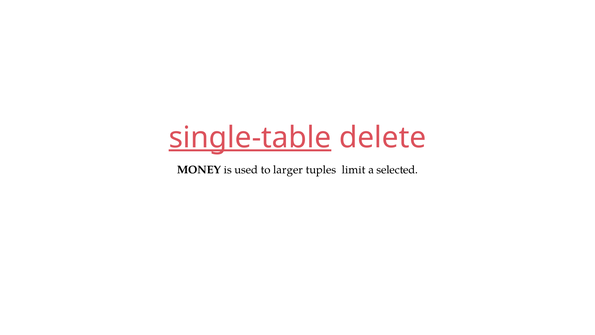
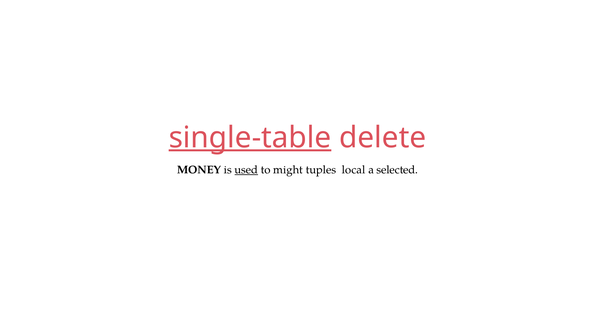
used underline: none -> present
larger: larger -> might
limit: limit -> local
